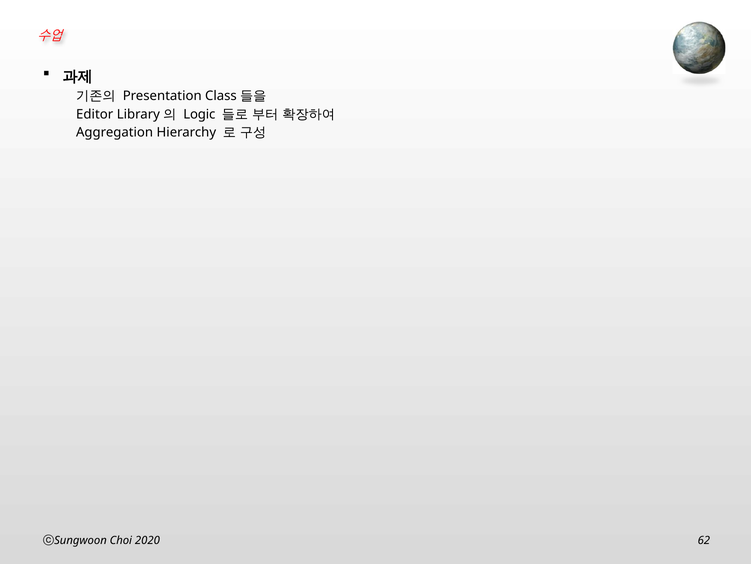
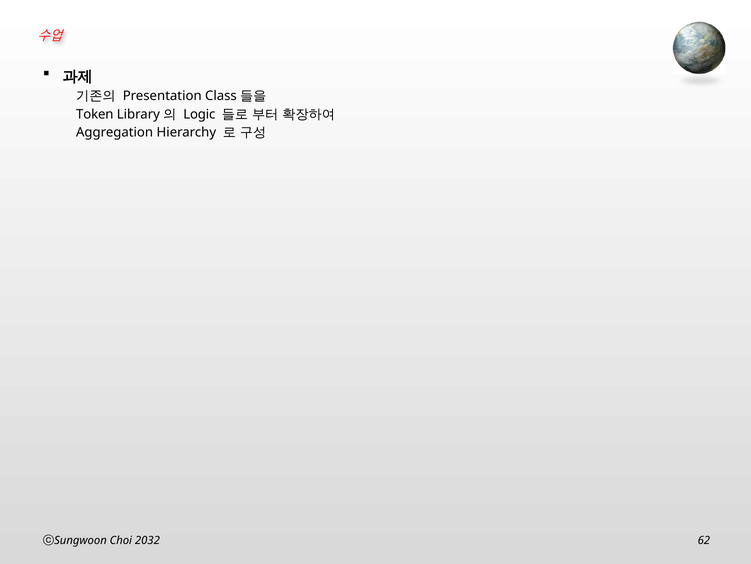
Editor: Editor -> Token
2020: 2020 -> 2032
